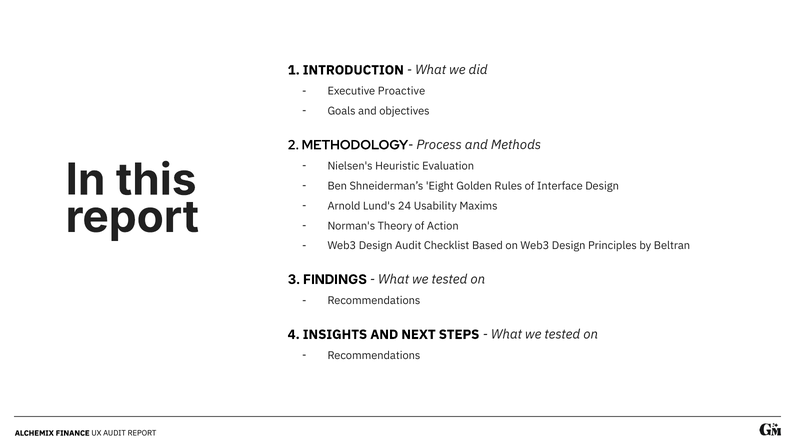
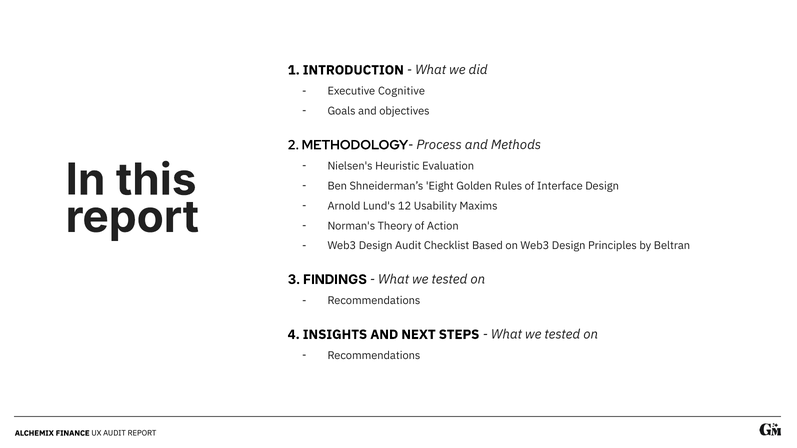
Proactive: Proactive -> Cognitive
24: 24 -> 12
